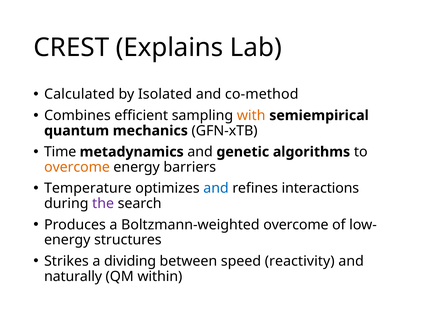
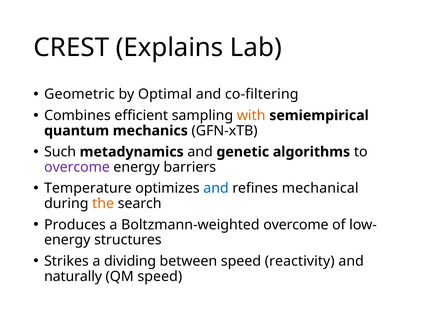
Calculated: Calculated -> Geometric
Isolated: Isolated -> Optimal
co-method: co-method -> co-filtering
Time: Time -> Such
overcome at (77, 168) colour: orange -> purple
interactions: interactions -> mechanical
the colour: purple -> orange
QM within: within -> speed
